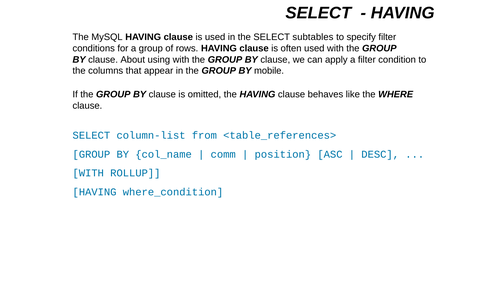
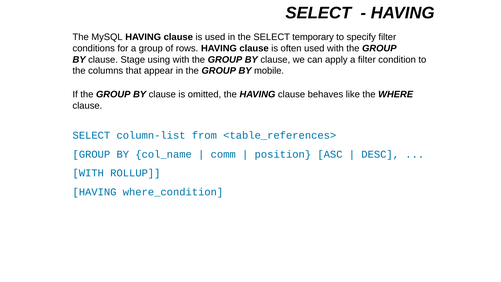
subtables: subtables -> temporary
About: About -> Stage
